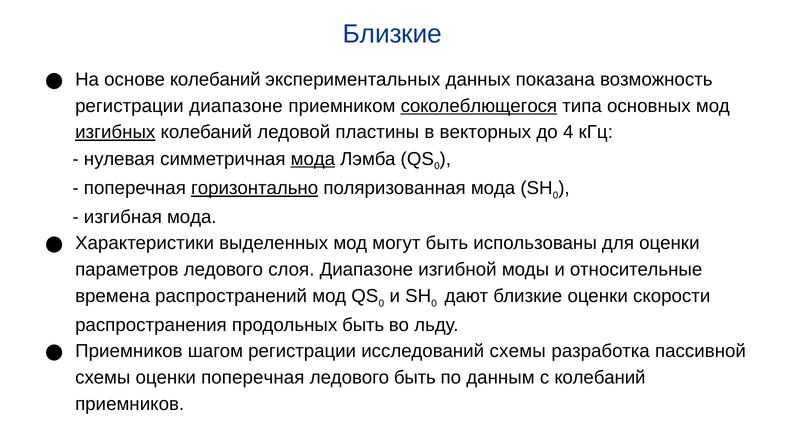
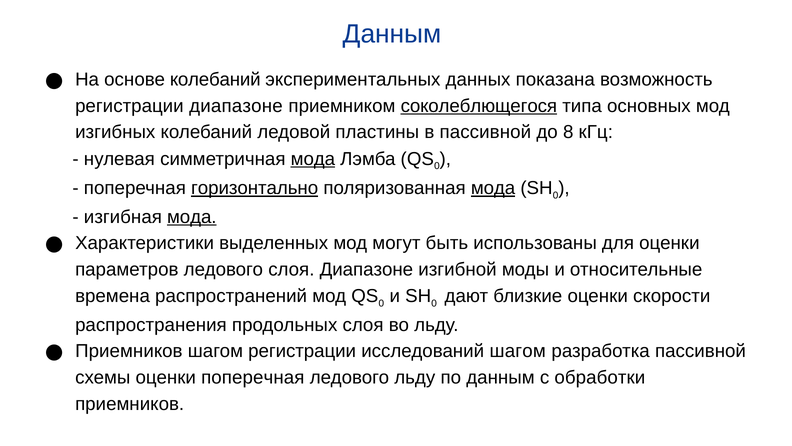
Близкие at (392, 34): Близкие -> Данным
изгибных underline: present -> none
в векторных: векторных -> пассивной
4: 4 -> 8
мода at (493, 188) underline: none -> present
мода at (192, 217) underline: none -> present
продольных быть: быть -> слоя
исследований схемы: схемы -> шагом
ледового быть: быть -> льду
с колебаний: колебаний -> обработки
